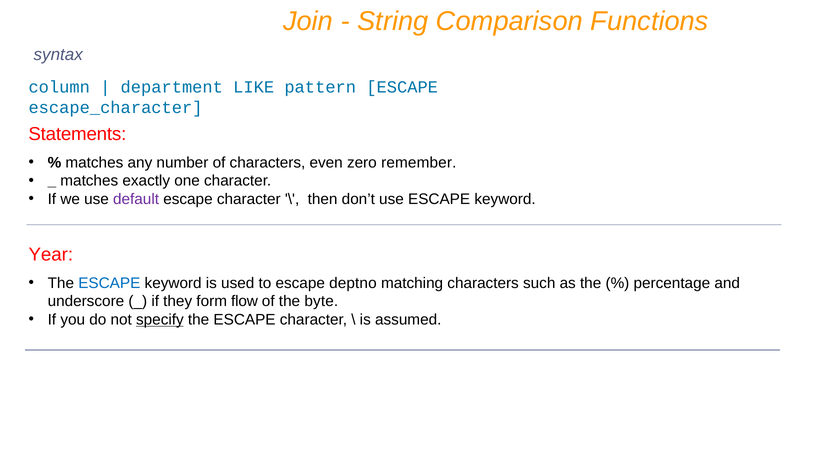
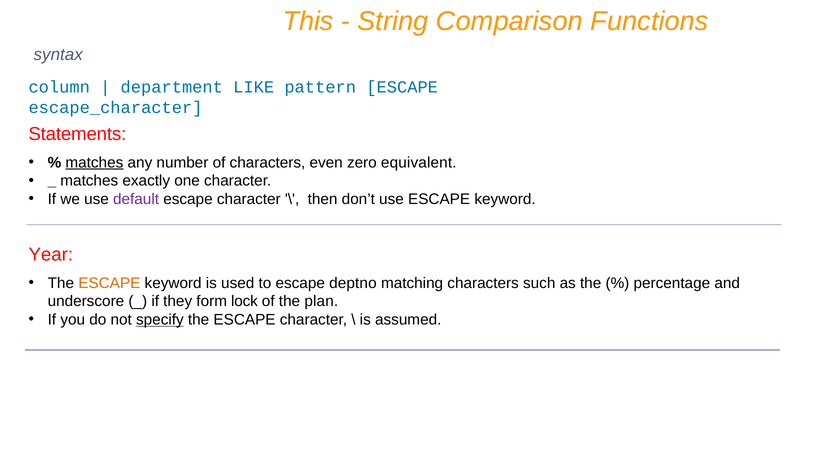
Join: Join -> This
matches at (94, 163) underline: none -> present
remember: remember -> equivalent
ESCAPE at (109, 283) colour: blue -> orange
flow: flow -> lock
byte: byte -> plan
